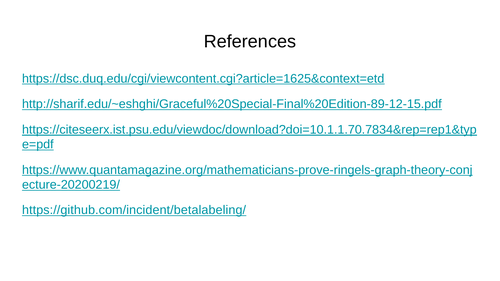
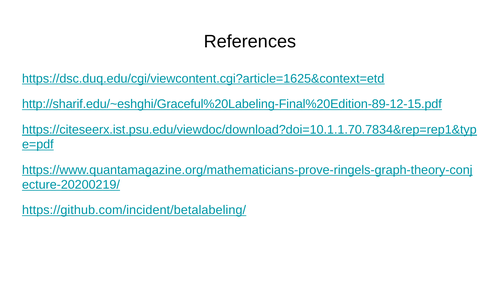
http://sharif.edu/~eshghi/Graceful%20Special-Final%20Edition-89-12-15.pdf: http://sharif.edu/~eshghi/Graceful%20Special-Final%20Edition-89-12-15.pdf -> http://sharif.edu/~eshghi/Graceful%20Labeling-Final%20Edition-89-12-15.pdf
